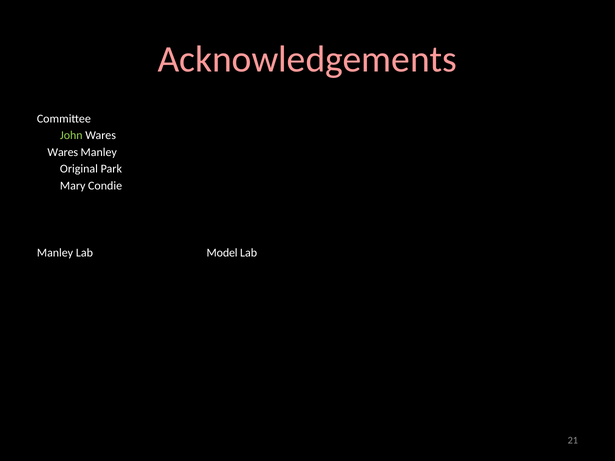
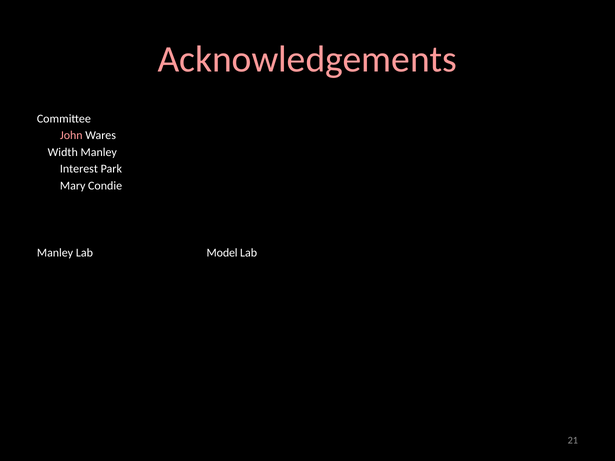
John colour: light green -> pink
Wares at (63, 152): Wares -> Width
Original: Original -> Interest
